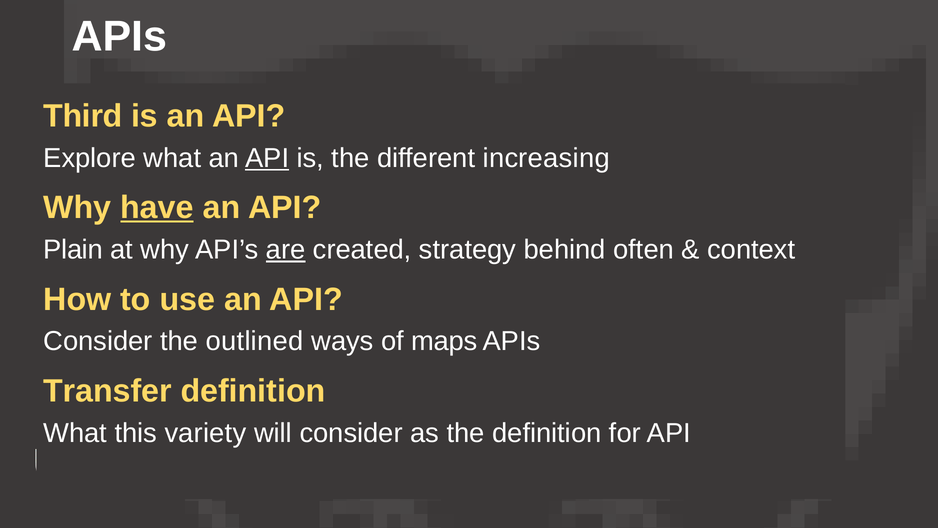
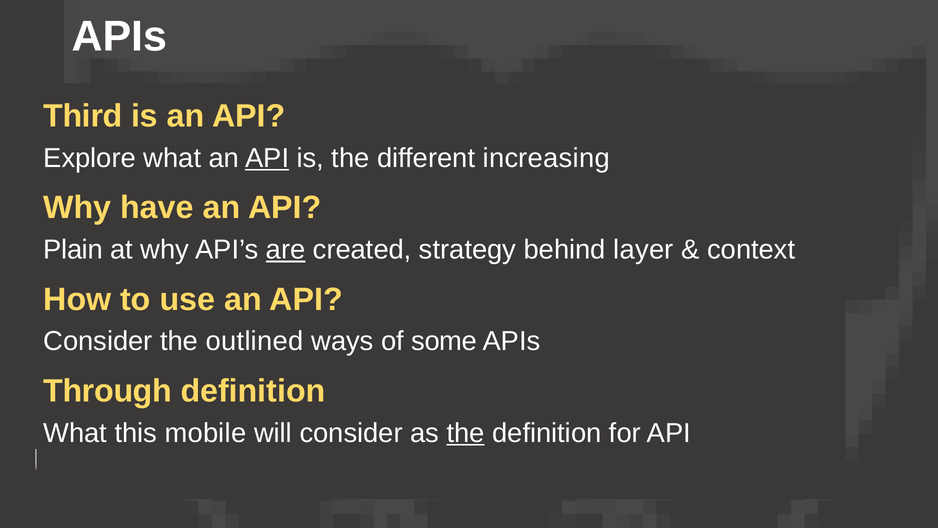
have underline: present -> none
often: often -> layer
maps: maps -> some
Transfer: Transfer -> Through
variety: variety -> mobile
the at (466, 433) underline: none -> present
